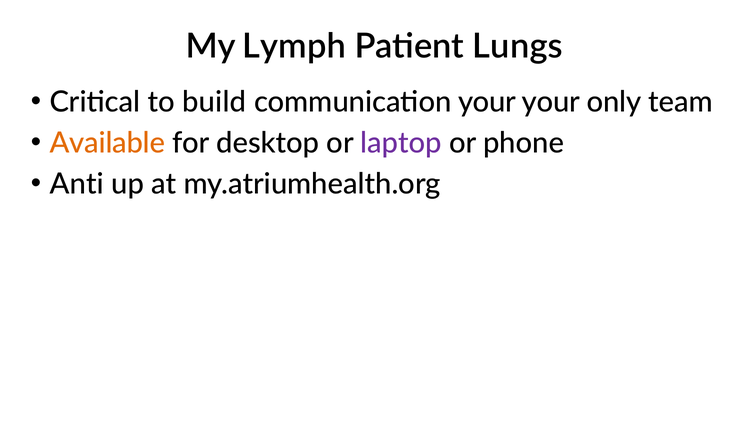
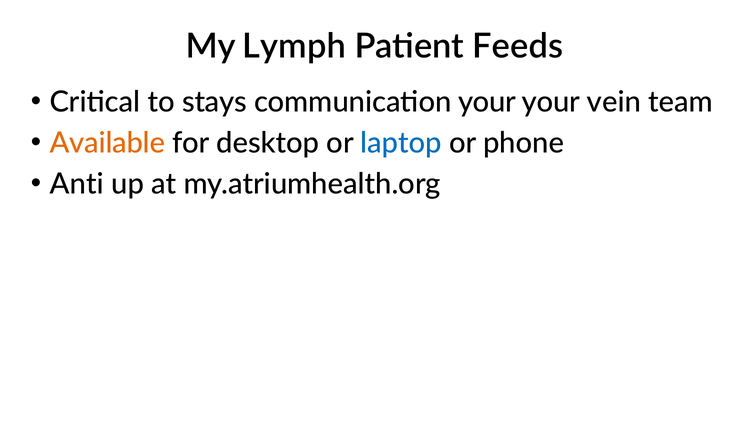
Lungs: Lungs -> Feeds
build: build -> stays
only: only -> vein
laptop colour: purple -> blue
